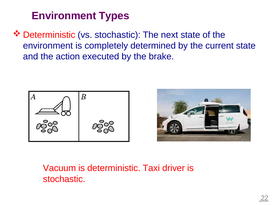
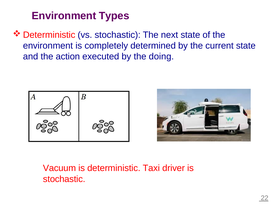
brake: brake -> doing
